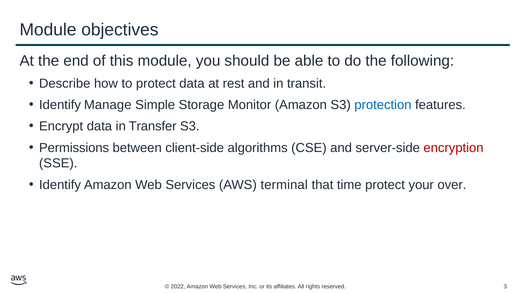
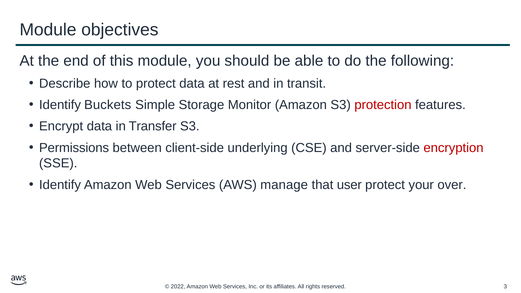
Manage: Manage -> Buckets
protection colour: blue -> red
algorithms: algorithms -> underlying
terminal: terminal -> manage
time: time -> user
